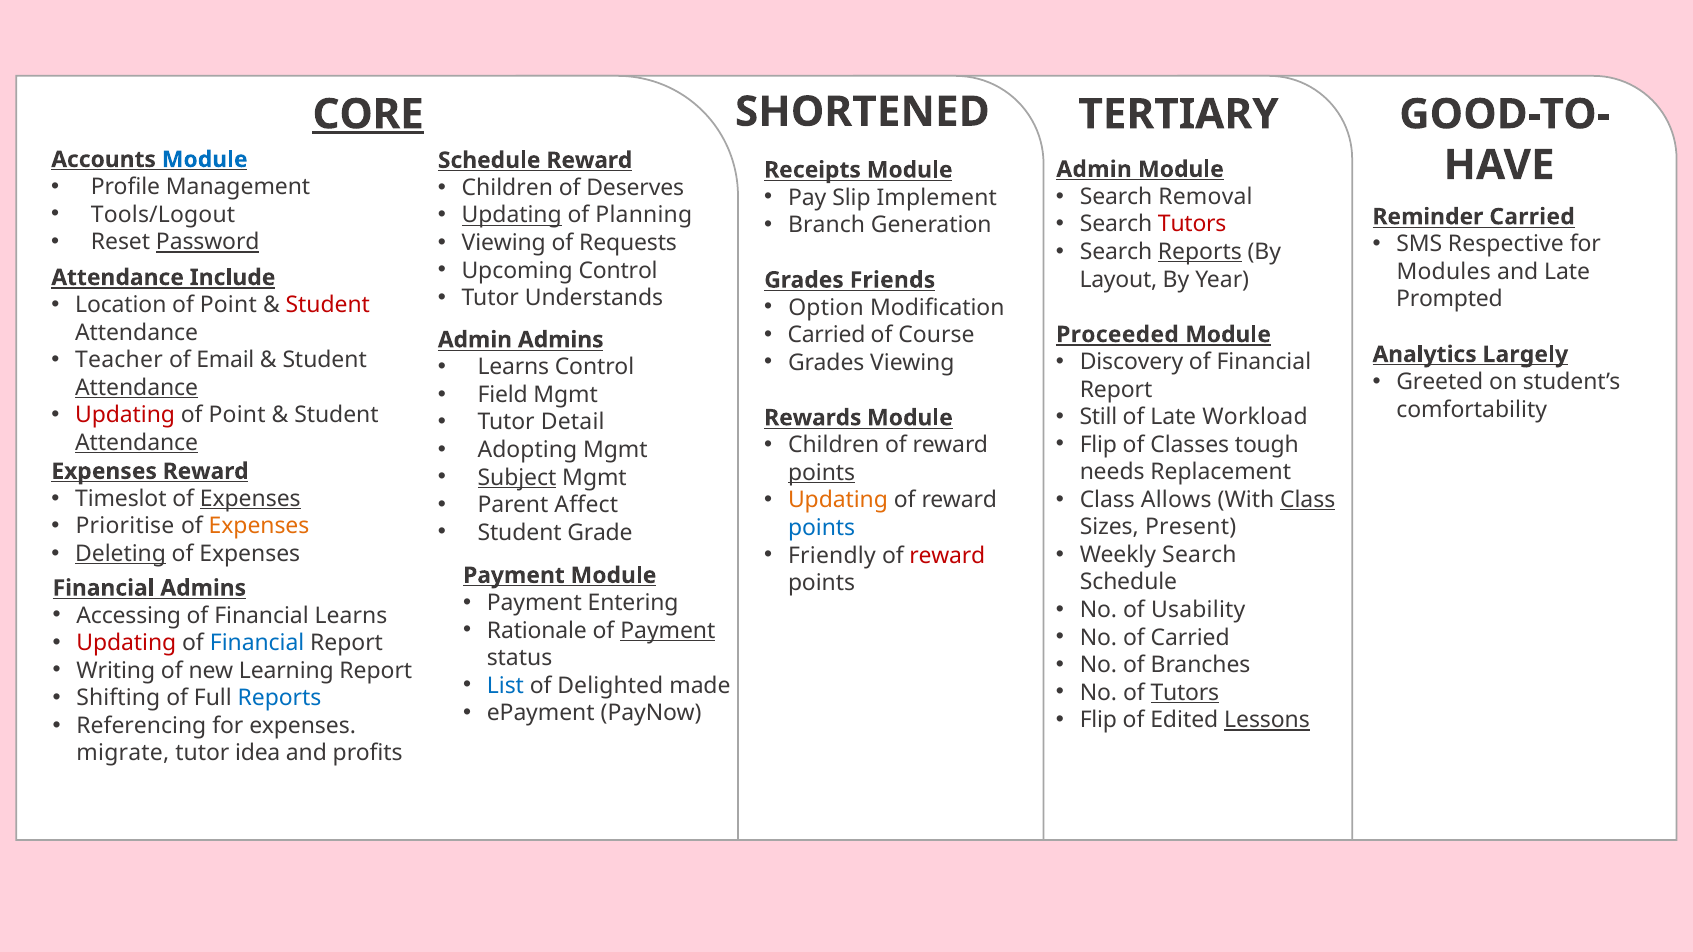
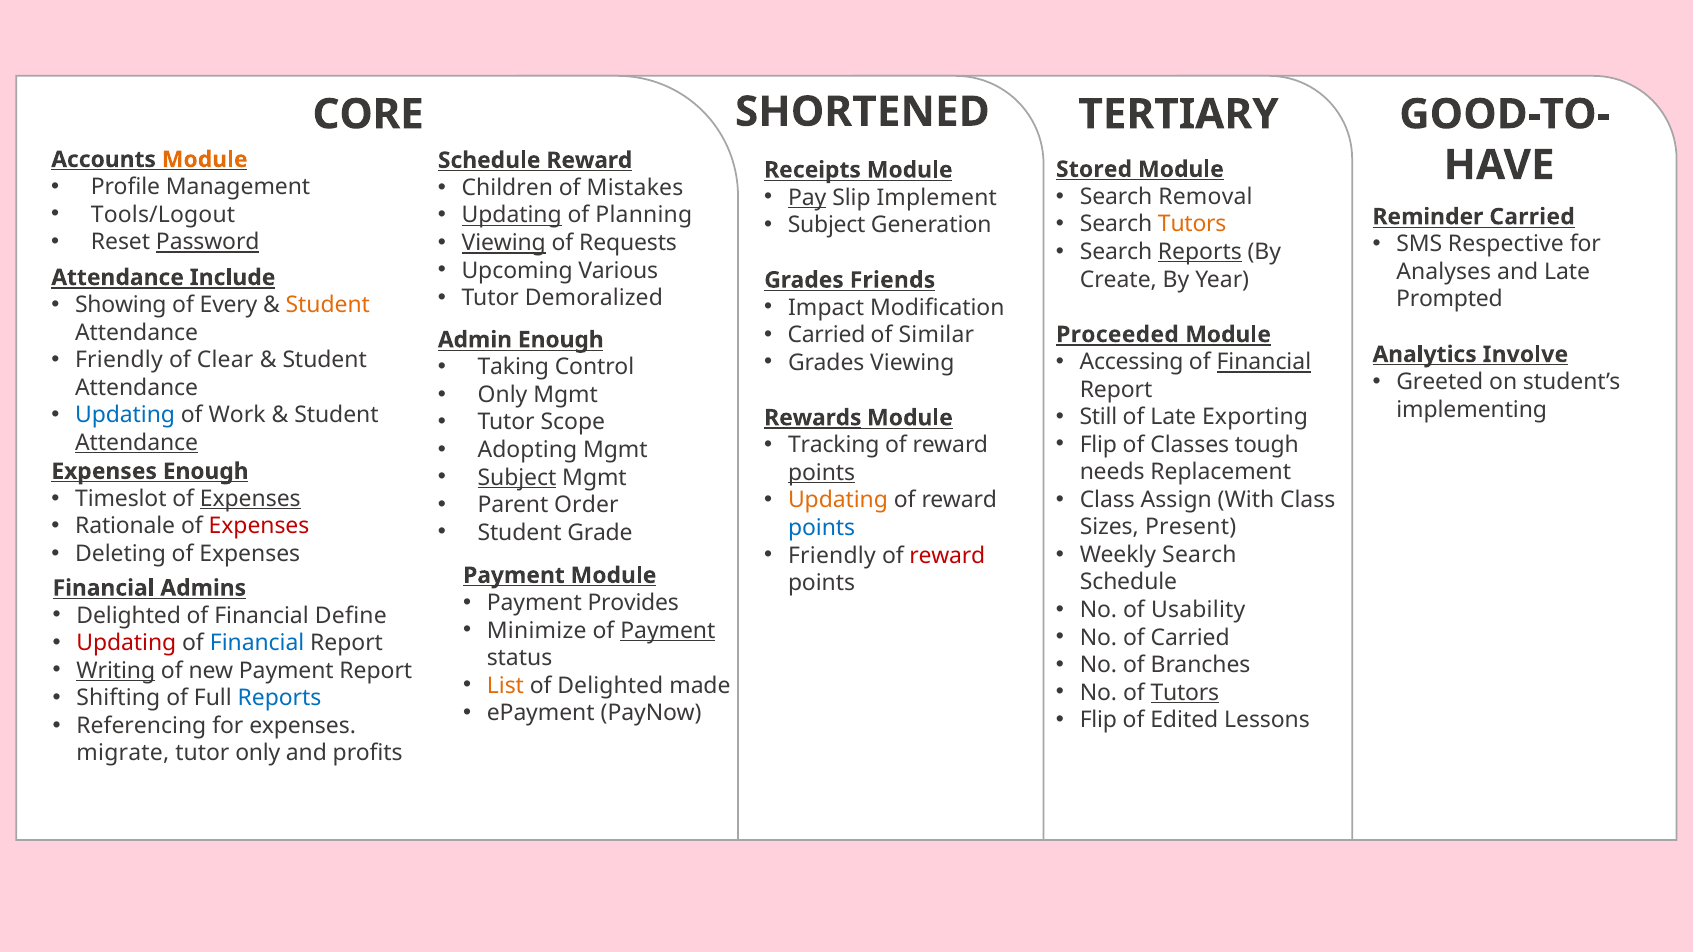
CORE underline: present -> none
Module at (205, 160) colour: blue -> orange
Admin at (1094, 169): Admin -> Stored
Deserves: Deserves -> Mistakes
Pay underline: none -> present
Tutors at (1192, 224) colour: red -> orange
Branch at (827, 225): Branch -> Subject
Viewing at (504, 243) underline: none -> present
Upcoming Control: Control -> Various
Modules: Modules -> Analyses
Layout: Layout -> Create
Understands: Understands -> Demoralized
Location: Location -> Showing
Point at (228, 305): Point -> Every
Student at (328, 305) colour: red -> orange
Option: Option -> Impact
Course: Course -> Similar
Admin Admins: Admins -> Enough
Teacher at (119, 360): Teacher -> Friendly
Email: Email -> Clear
Discovery: Discovery -> Accessing
Financial at (1264, 362) underline: none -> present
Largely: Largely -> Involve
Learns at (513, 367): Learns -> Taking
Attendance at (137, 388) underline: present -> none
Field at (503, 395): Field -> Only
comfortability: comfortability -> implementing
Updating at (125, 415) colour: red -> blue
Point at (237, 415): Point -> Work
Workload: Workload -> Exporting
Detail: Detail -> Scope
Rewards underline: none -> present
Children at (834, 445): Children -> Tracking
Expenses Reward: Reward -> Enough
Allows: Allows -> Assign
Class at (1308, 500) underline: present -> none
Affect: Affect -> Order
Prioritise: Prioritise -> Rationale
Expenses at (259, 527) colour: orange -> red
Deleting underline: present -> none
Entering: Entering -> Provides
Accessing at (129, 616): Accessing -> Delighted
Financial Learns: Learns -> Define
Rationale: Rationale -> Minimize
Writing underline: none -> present
new Learning: Learning -> Payment
List colour: blue -> orange
Lessons underline: present -> none
tutor idea: idea -> only
